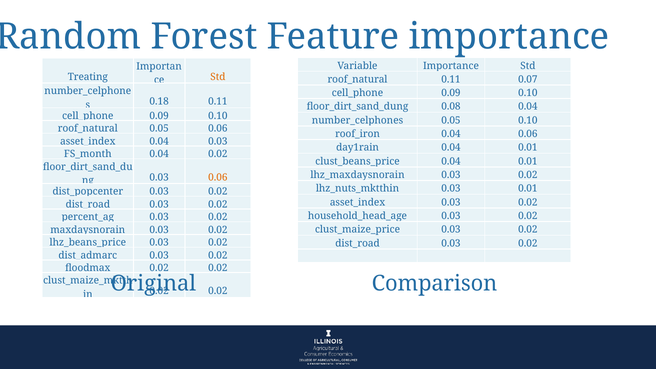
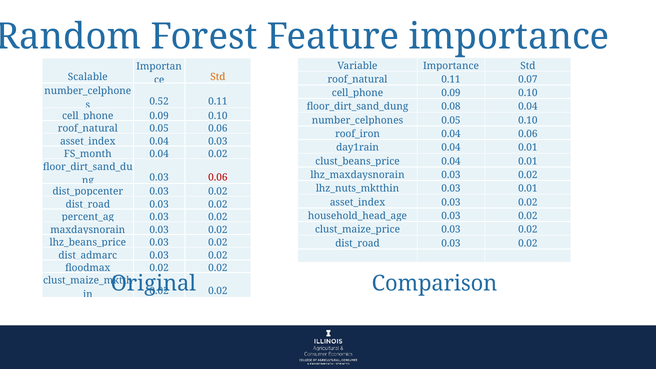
Treating: Treating -> Scalable
0.18: 0.18 -> 0.52
0.06 at (218, 177) colour: orange -> red
